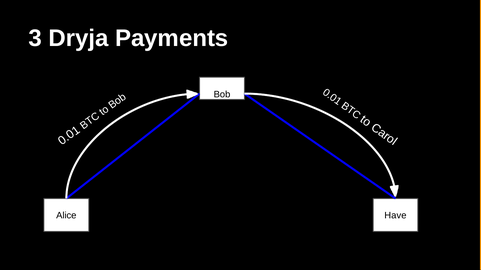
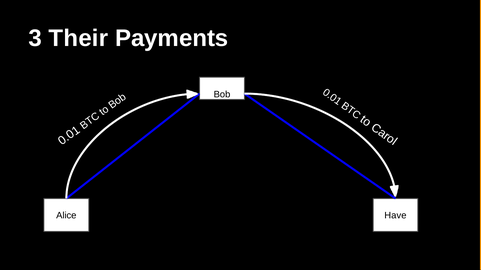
Dryja: Dryja -> Their
